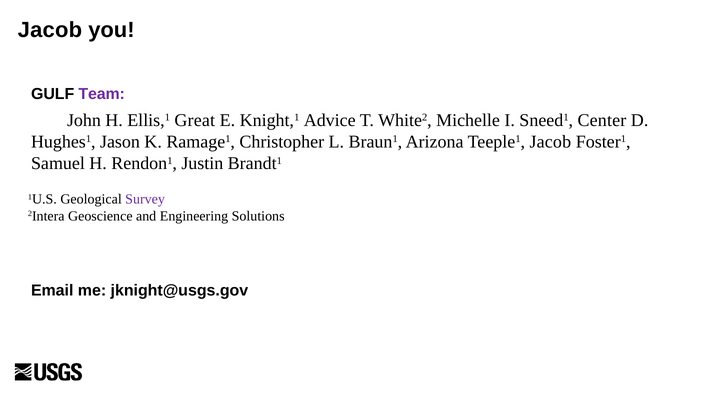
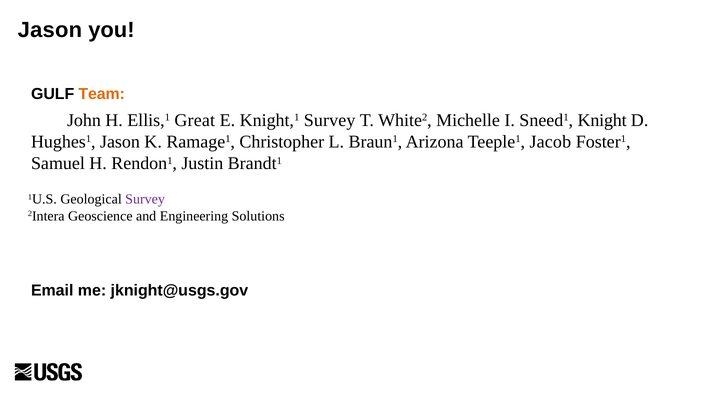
Jacob at (50, 30): Jacob -> Jason
Team colour: purple -> orange
Knight,1 Advice: Advice -> Survey
Center: Center -> Knight
